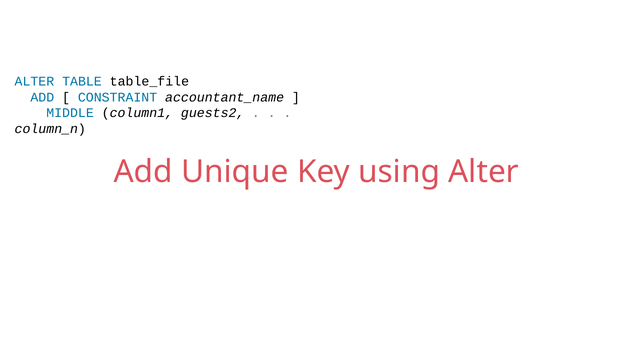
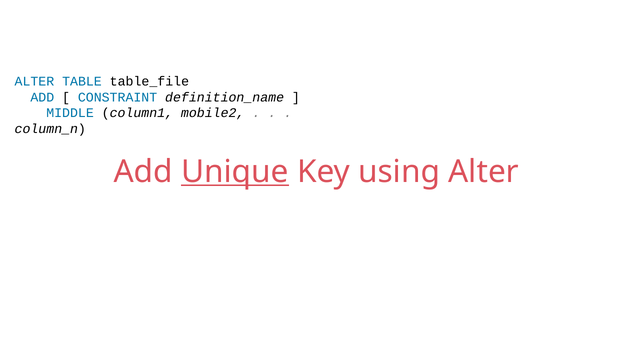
accountant_name: accountant_name -> definition_name
guests2: guests2 -> mobile2
Unique underline: none -> present
